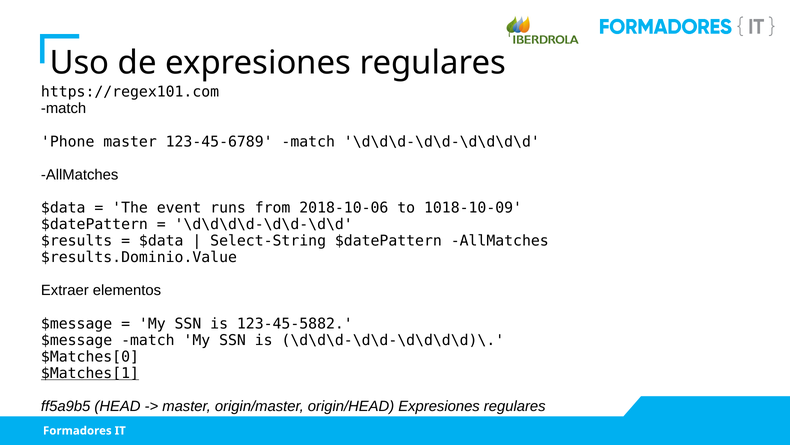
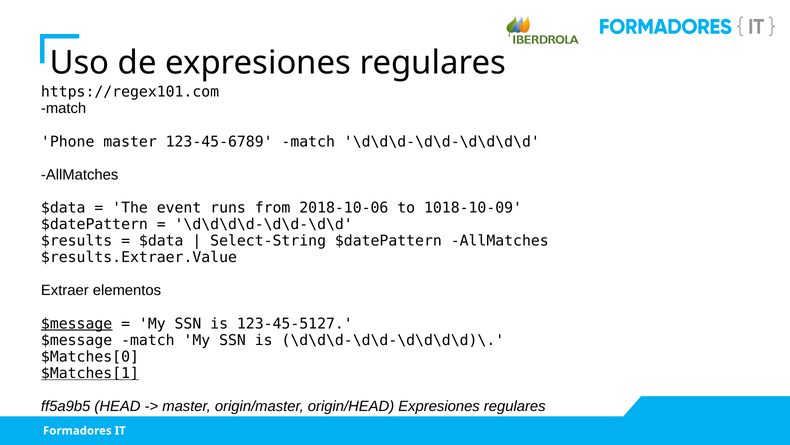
$results.Dominio.Value: $results.Dominio.Value -> $results.Extraer.Value
$message at (77, 323) underline: none -> present
123-45-5882: 123-45-5882 -> 123-45-5127
